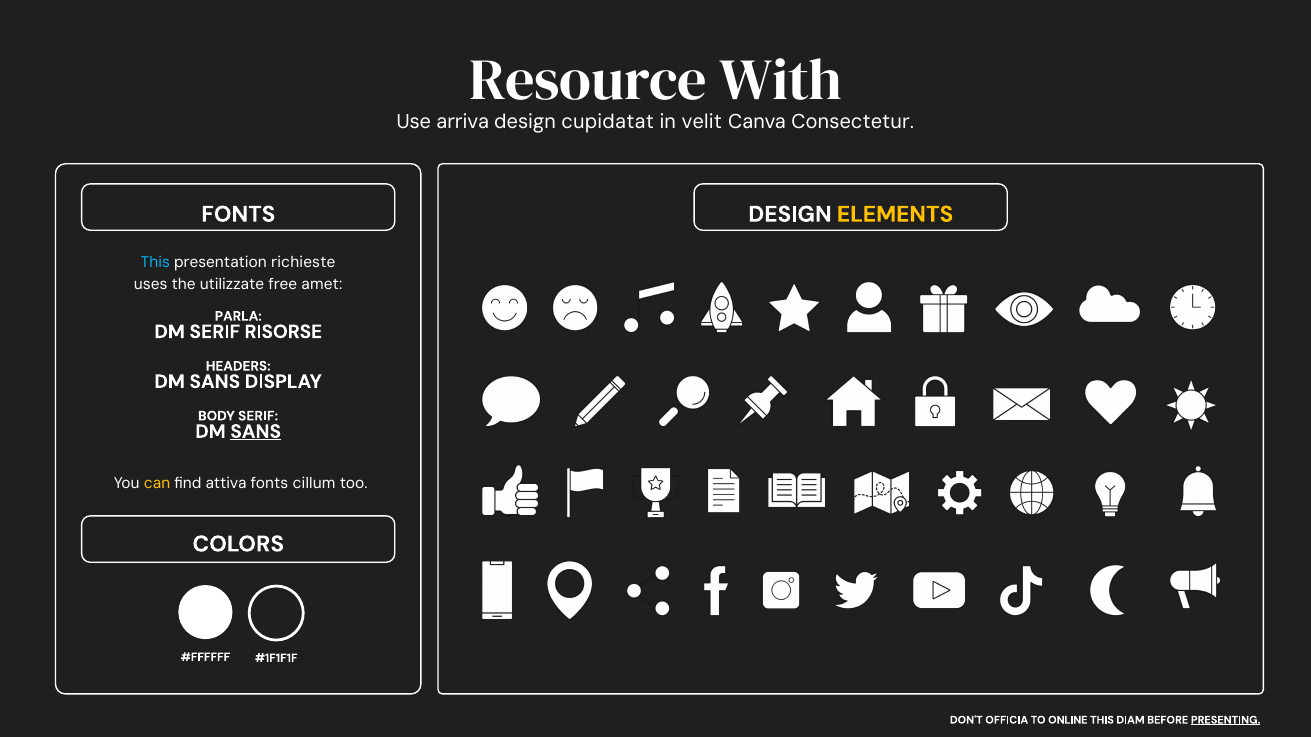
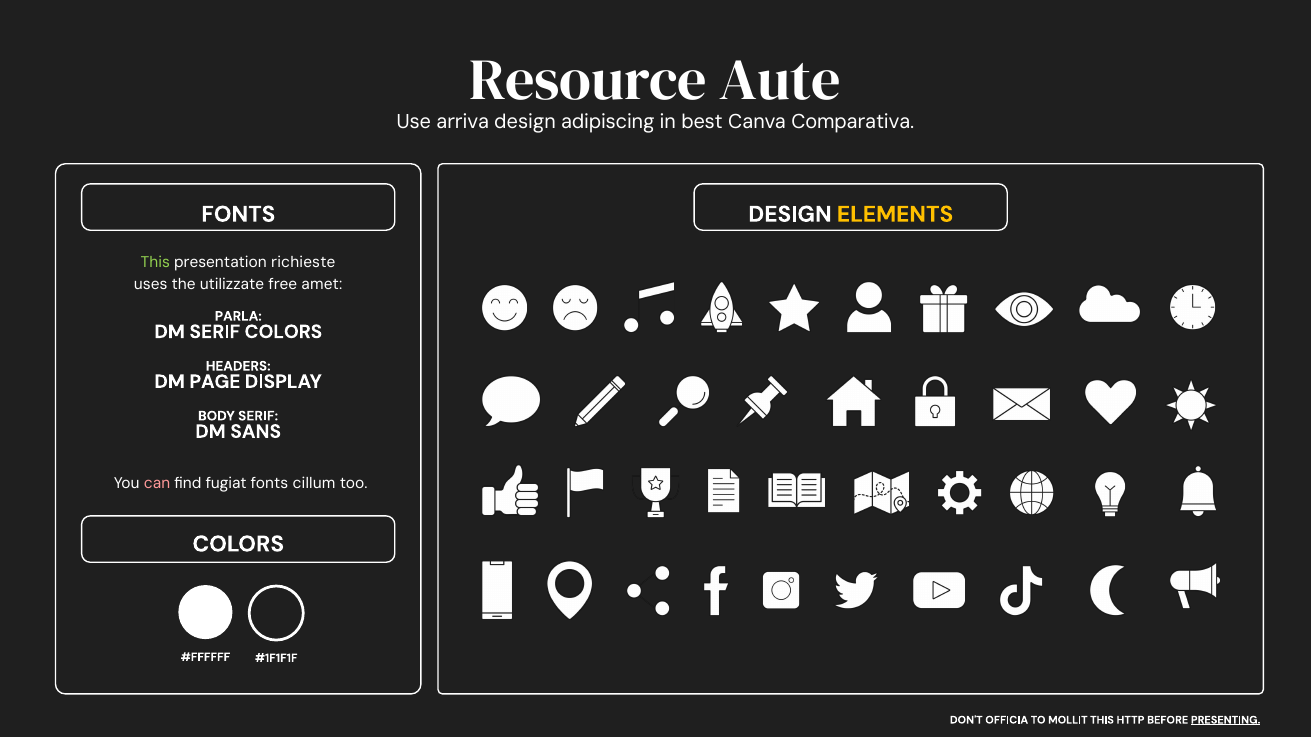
With: With -> Aute
cupidatat: cupidatat -> adipiscing
velit: velit -> best
Consectetur: Consectetur -> Comparativa
This at (155, 262) colour: light blue -> light green
SERIF RISORSE: RISORSE -> COLORS
SANS at (215, 382): SANS -> PAGE
SANS at (256, 432) underline: present -> none
can colour: yellow -> pink
attiva: attiva -> fugiat
ONLINE: ONLINE -> MOLLIT
DIAM: DIAM -> HTTP
